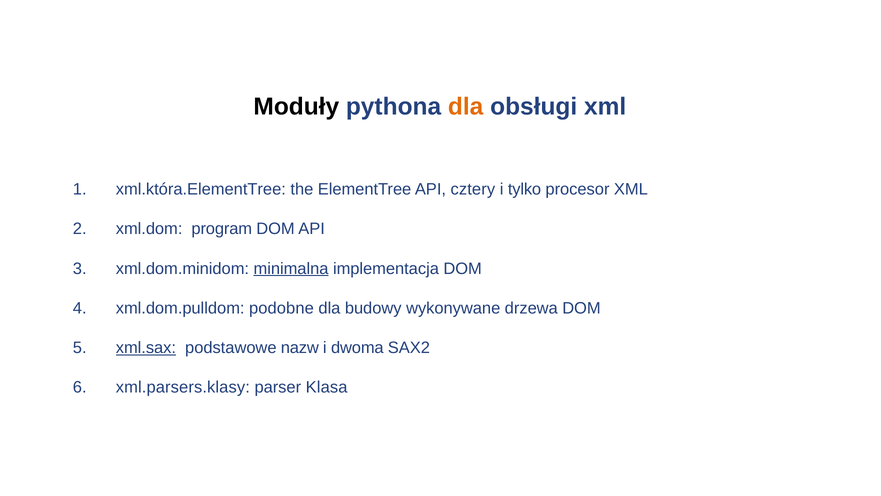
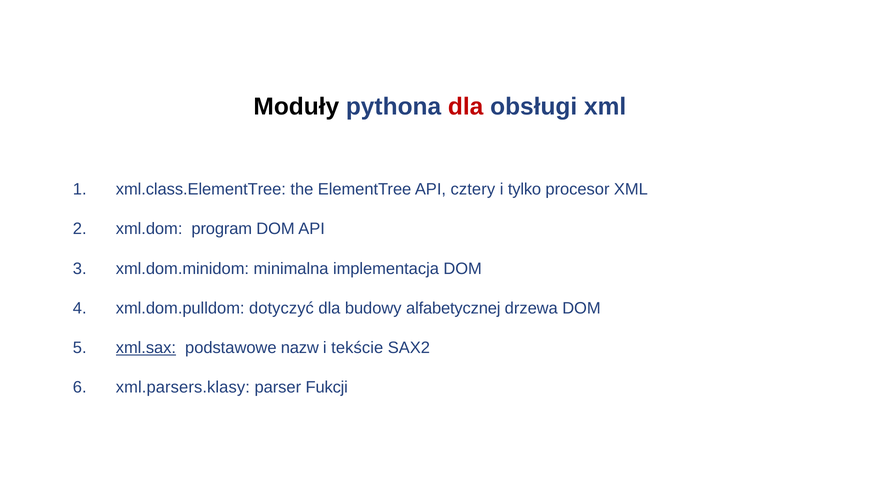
dla at (466, 107) colour: orange -> red
xml.która.ElementTree: xml.która.ElementTree -> xml.class.ElementTree
minimalna underline: present -> none
podobne: podobne -> dotyczyć
wykonywane: wykonywane -> alfabetycznej
dwoma: dwoma -> tekście
Klasa: Klasa -> Fukcji
